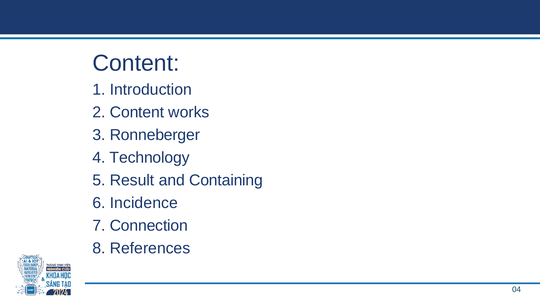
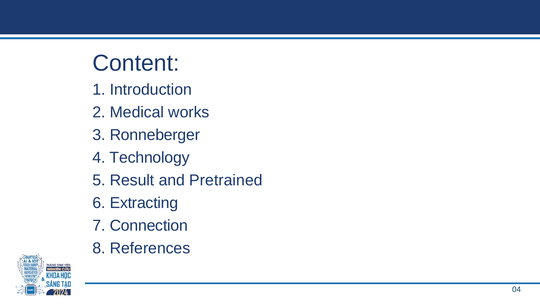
2 Content: Content -> Medical
Containing: Containing -> Pretrained
Incidence: Incidence -> Extracting
